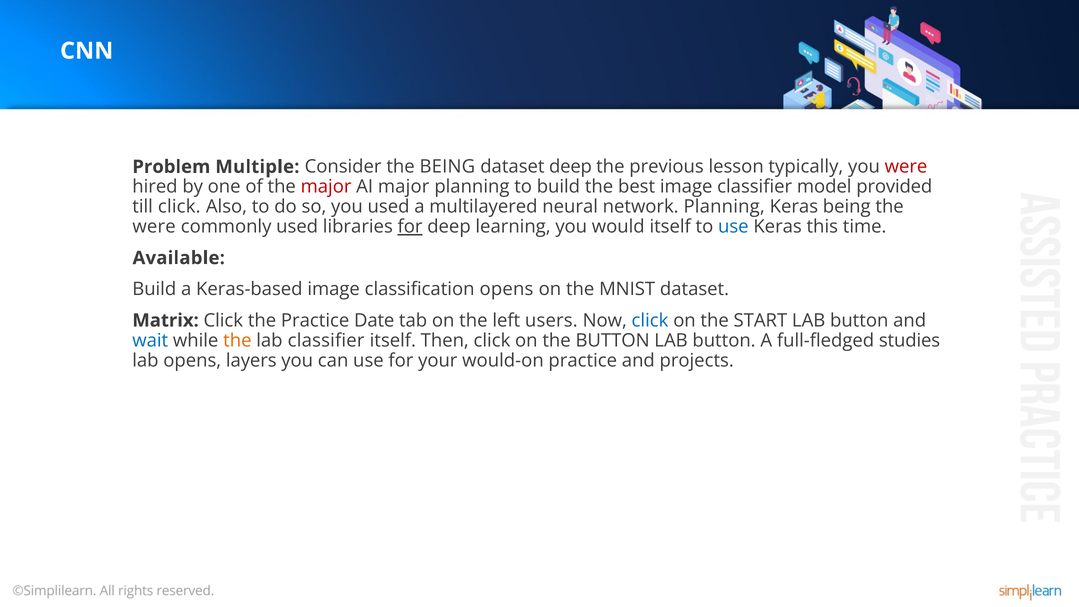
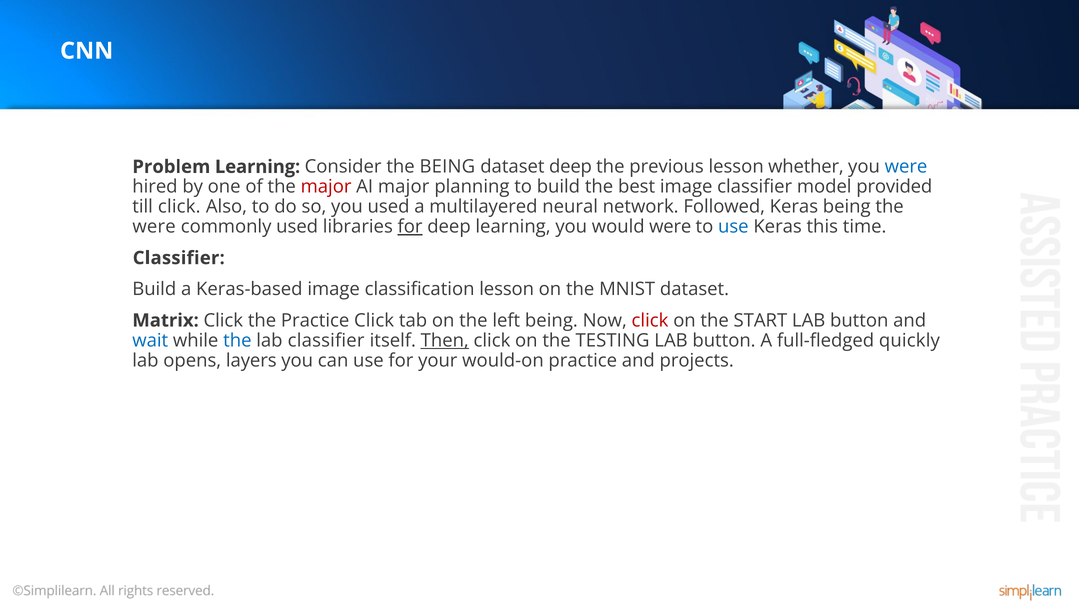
Problem Multiple: Multiple -> Learning
typically: typically -> whether
were at (906, 167) colour: red -> blue
network Planning: Planning -> Followed
would itself: itself -> were
Available at (179, 258): Available -> Classifier
classification opens: opens -> lesson
Practice Date: Date -> Click
left users: users -> being
click at (650, 320) colour: blue -> red
the at (237, 340) colour: orange -> blue
Then underline: none -> present
the BUTTON: BUTTON -> TESTING
studies: studies -> quickly
